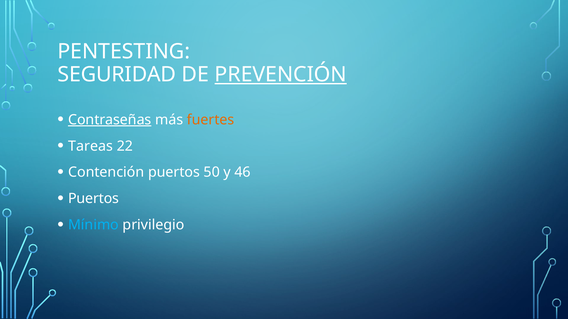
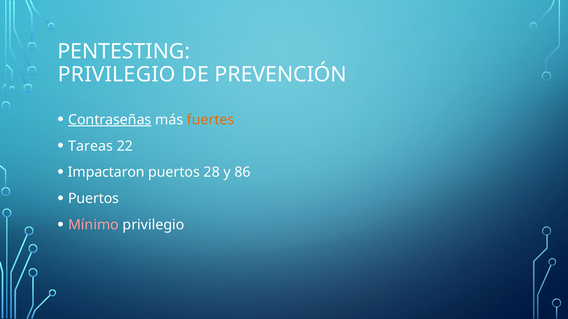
SEGURIDAD at (117, 75): SEGURIDAD -> PRIVILEGIO
PREVENCIÓN underline: present -> none
Contención: Contención -> Impactaron
50: 50 -> 28
46: 46 -> 86
Mínimo colour: light blue -> pink
